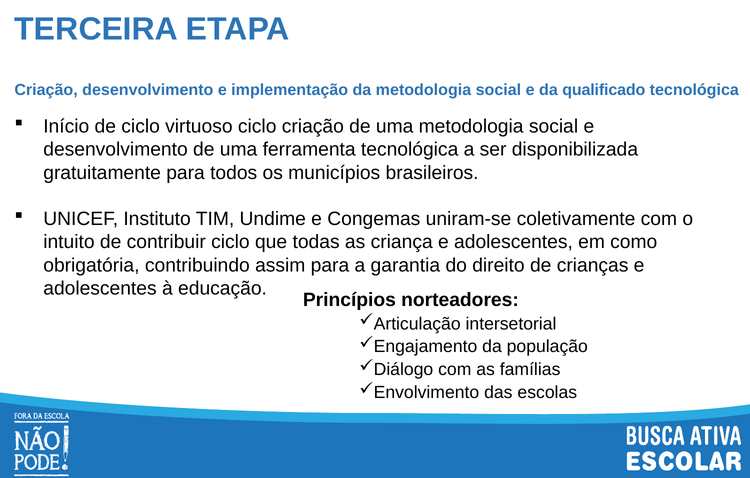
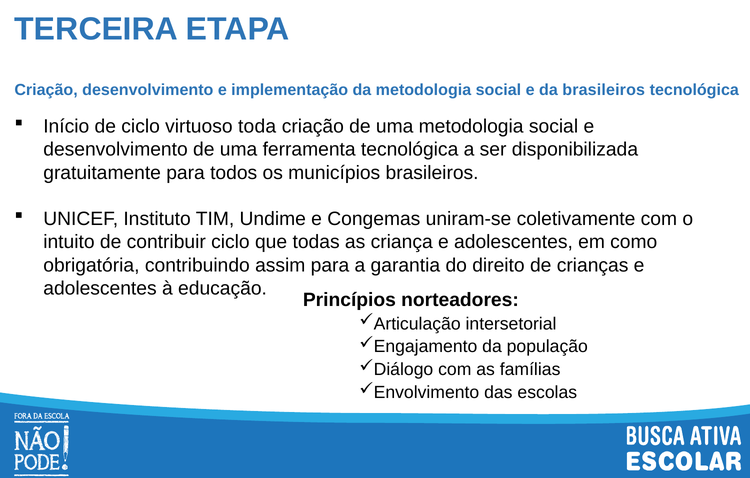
da qualificado: qualificado -> brasileiros
virtuoso ciclo: ciclo -> toda
